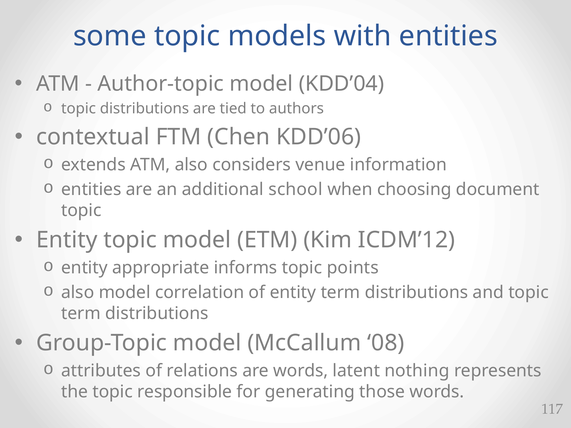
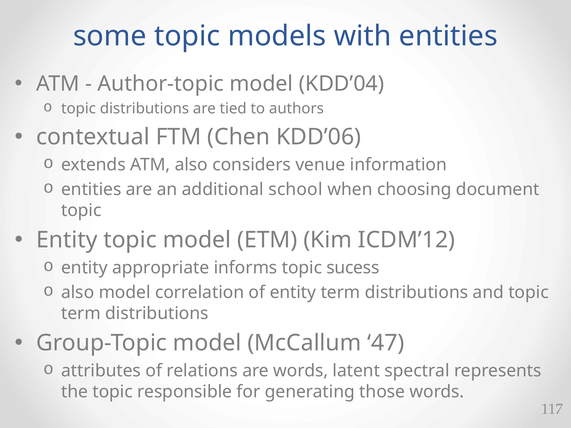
points: points -> sucess
08: 08 -> 47
nothing: nothing -> spectral
